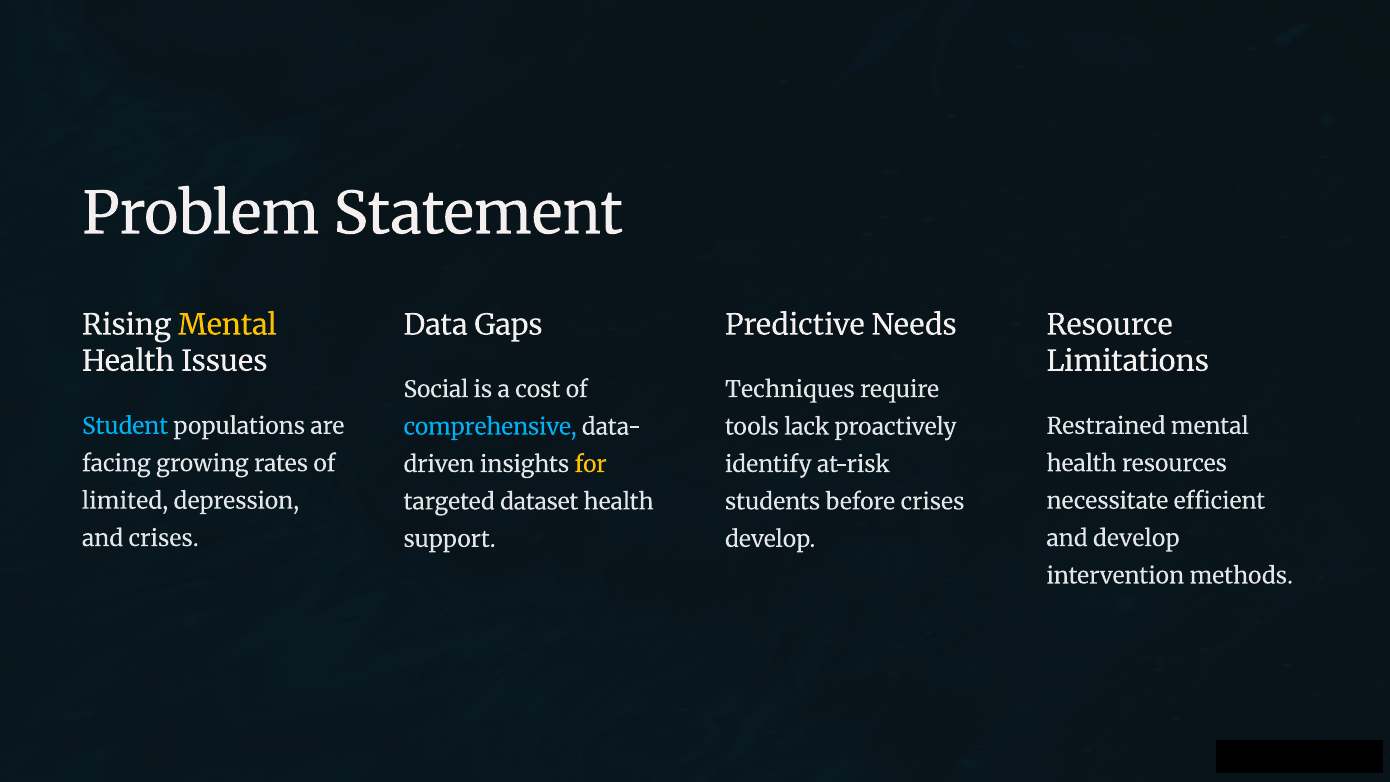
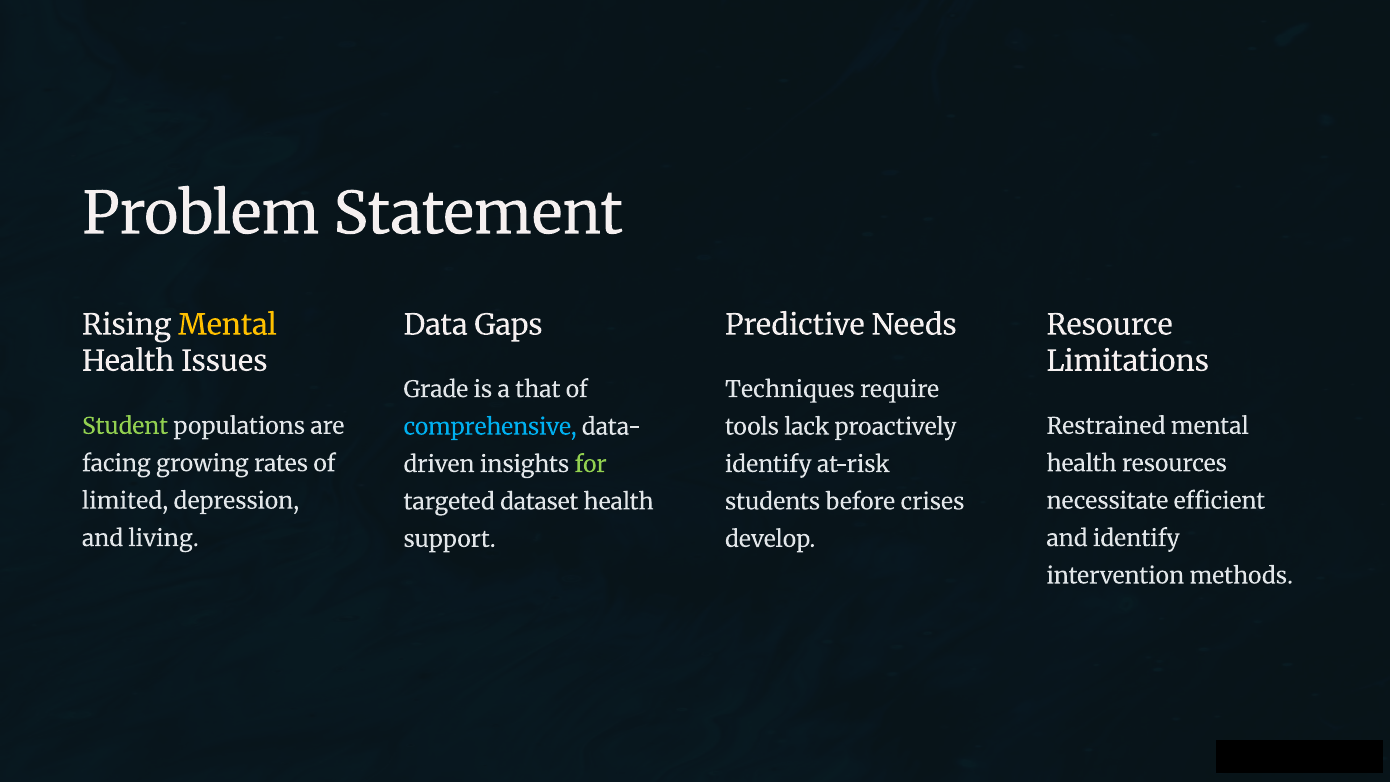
Social: Social -> Grade
cost: cost -> that
Student colour: light blue -> light green
for colour: yellow -> light green
and crises: crises -> living
and develop: develop -> identify
